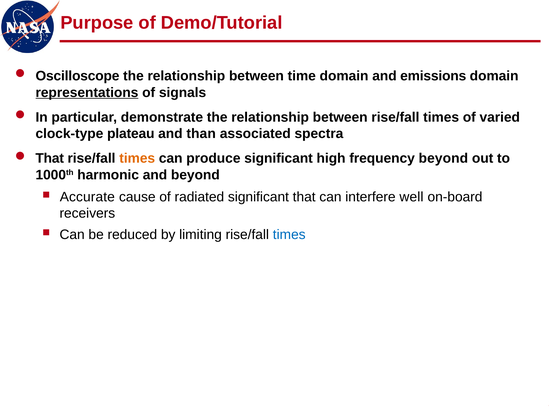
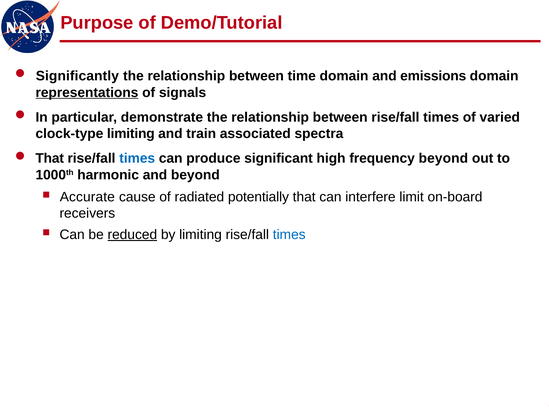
Oscilloscope: Oscilloscope -> Significantly
clock-type plateau: plateau -> limiting
than: than -> train
times at (137, 158) colour: orange -> blue
radiated significant: significant -> potentially
well: well -> limit
reduced underline: none -> present
